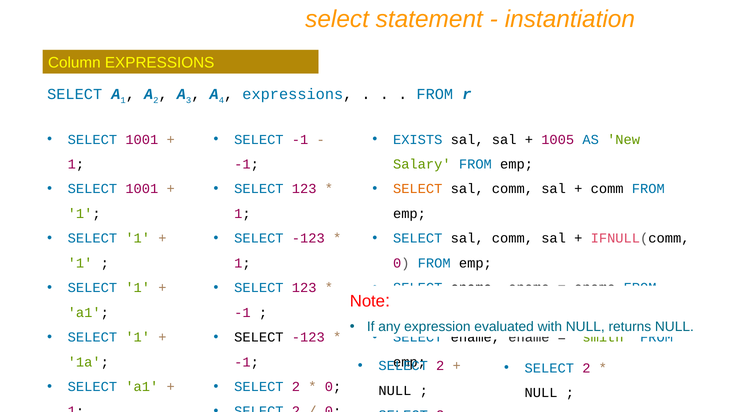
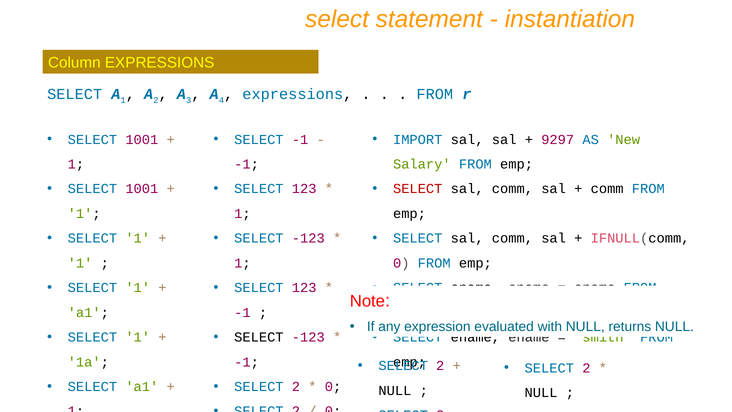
EXISTS: EXISTS -> IMPORT
1005: 1005 -> 9297
SELECT at (418, 189) colour: orange -> red
